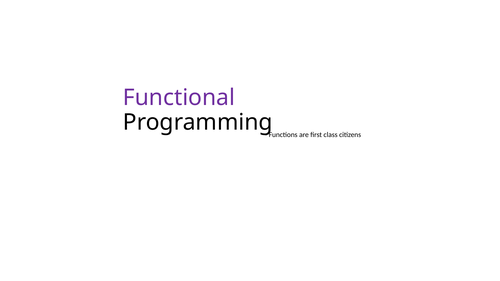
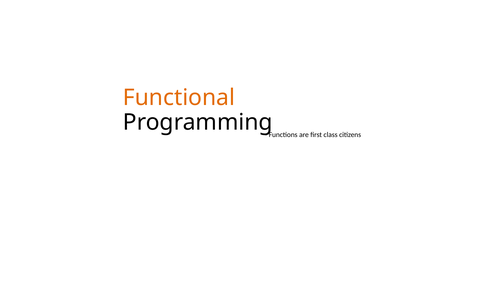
Functional colour: purple -> orange
